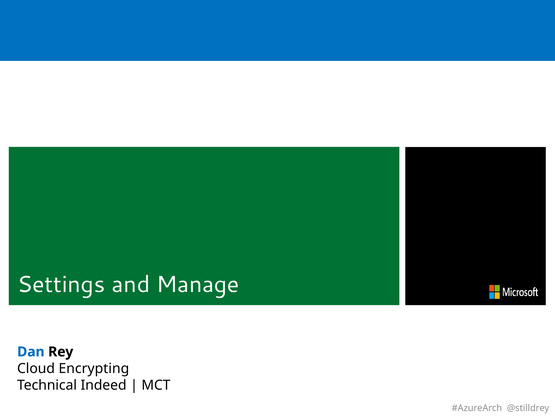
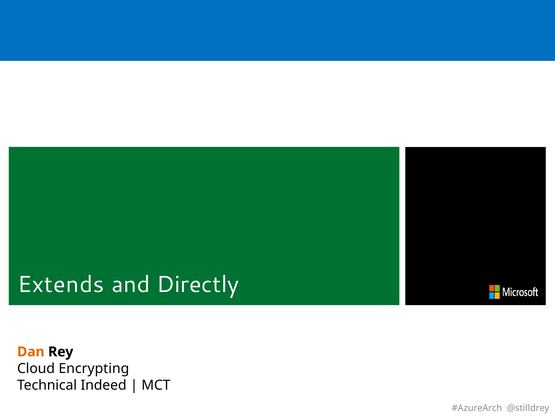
Settings: Settings -> Extends
Manage: Manage -> Directly
Dan colour: blue -> orange
